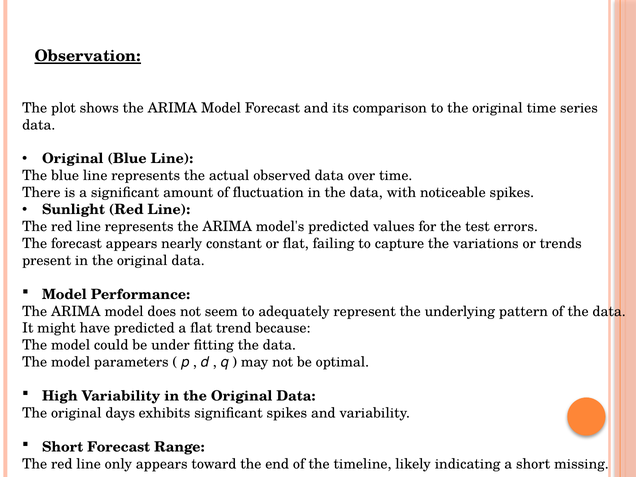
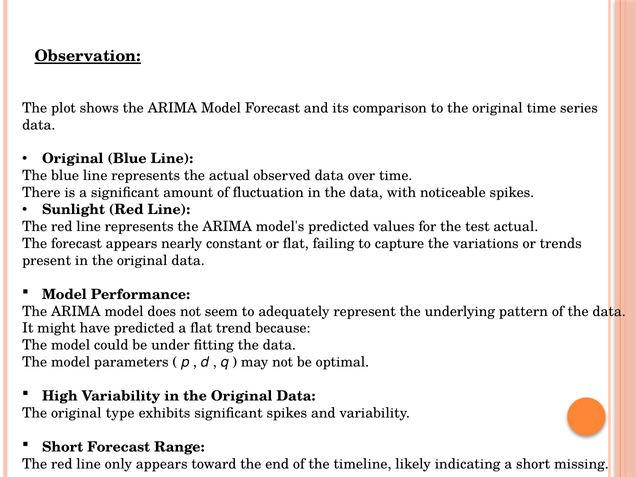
test errors: errors -> actual
days: days -> type
